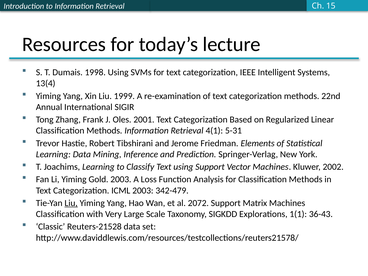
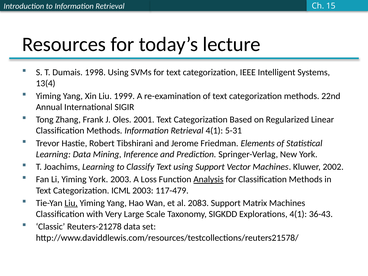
Yiming Gold: Gold -> York
Analysis underline: none -> present
342-479: 342-479 -> 117-479
2072: 2072 -> 2083
Explorations 1(1: 1(1 -> 4(1
Reuters-21528: Reuters-21528 -> Reuters-21278
